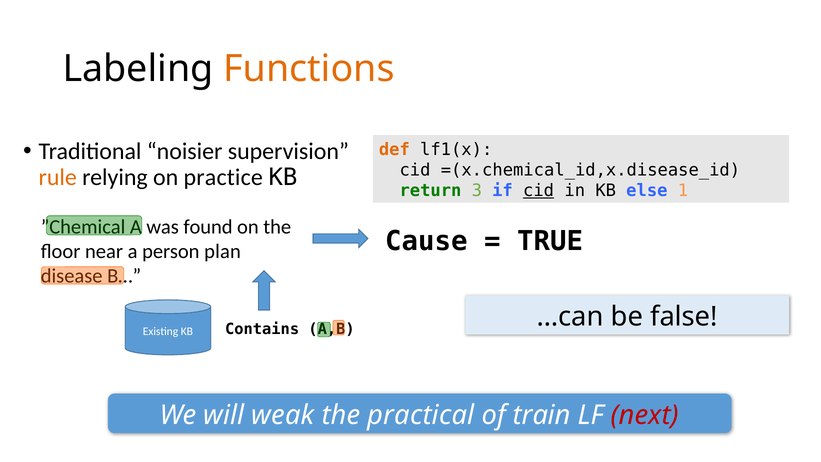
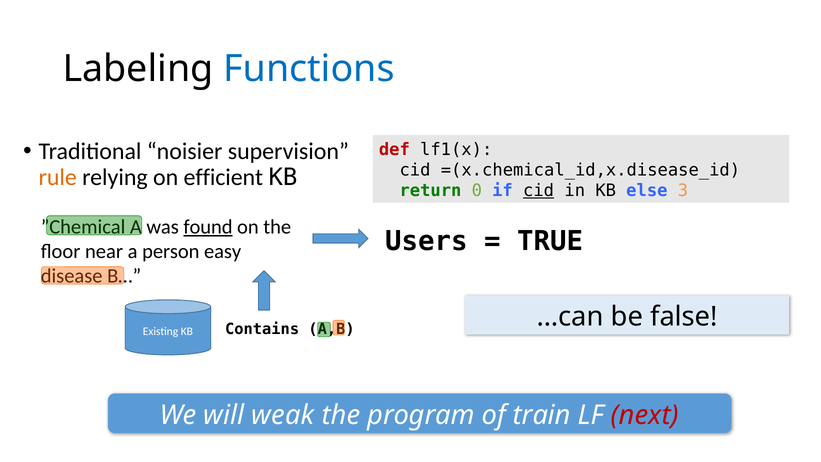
Functions colour: orange -> blue
def colour: orange -> red
practice: practice -> efficient
3: 3 -> 0
1: 1 -> 3
found underline: none -> present
Cause: Cause -> Users
plan: plan -> easy
practical: practical -> program
